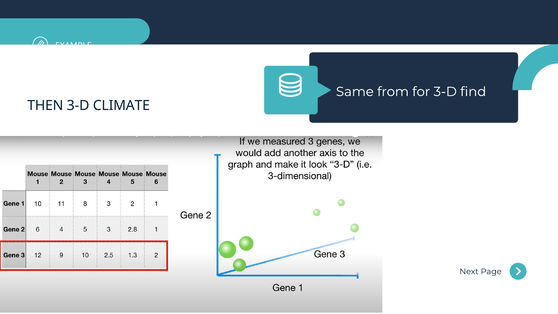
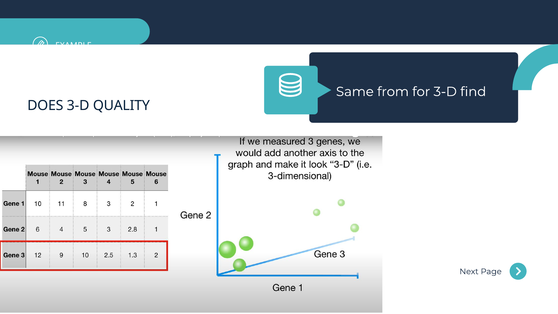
THEN: THEN -> DOES
CLIMATE: CLIMATE -> QUALITY
